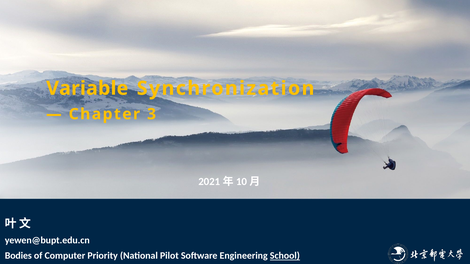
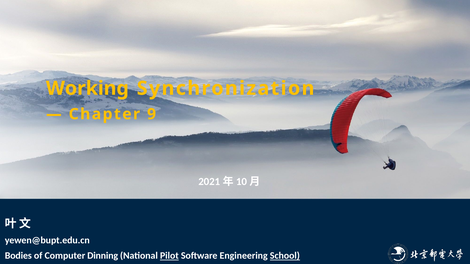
Variable: Variable -> Working
3: 3 -> 9
Priority: Priority -> Dinning
Pilot underline: none -> present
